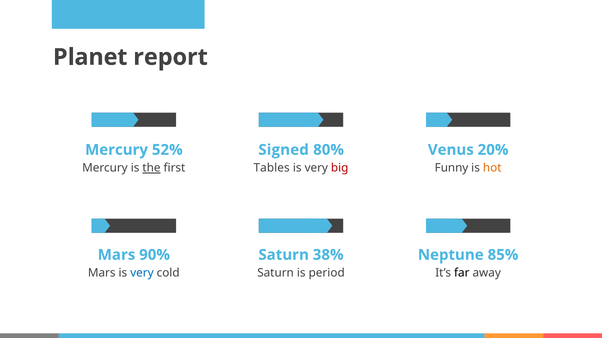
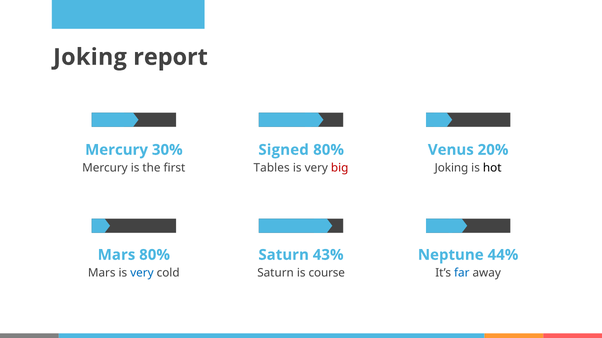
Planet at (90, 57): Planet -> Joking
52%: 52% -> 30%
the underline: present -> none
Funny at (452, 168): Funny -> Joking
hot colour: orange -> black
Mars 90%: 90% -> 80%
38%: 38% -> 43%
85%: 85% -> 44%
period: period -> course
far colour: black -> blue
